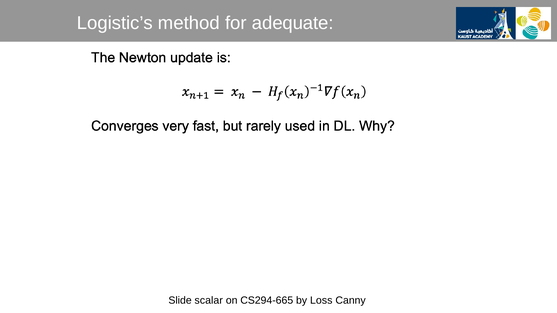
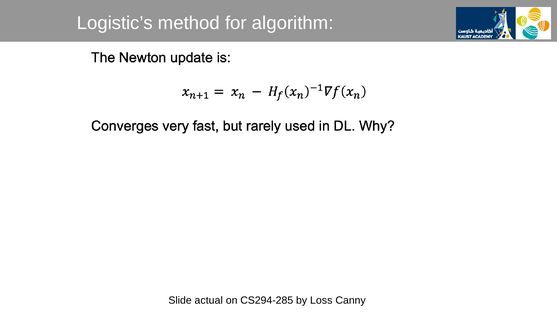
adequate: adequate -> algorithm
scalar: scalar -> actual
CS294-665: CS294-665 -> CS294-285
